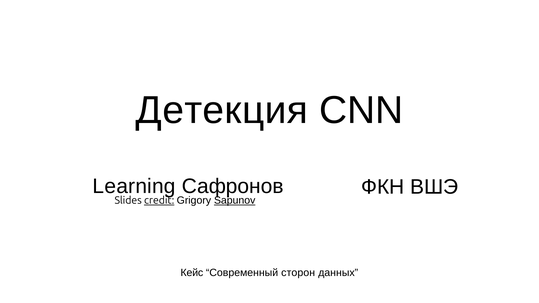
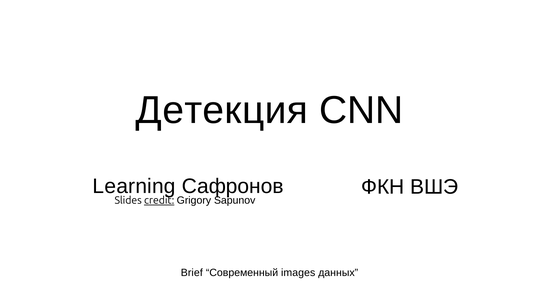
Sapunov underline: present -> none
Кейс: Кейс -> Brief
сторон: сторон -> images
